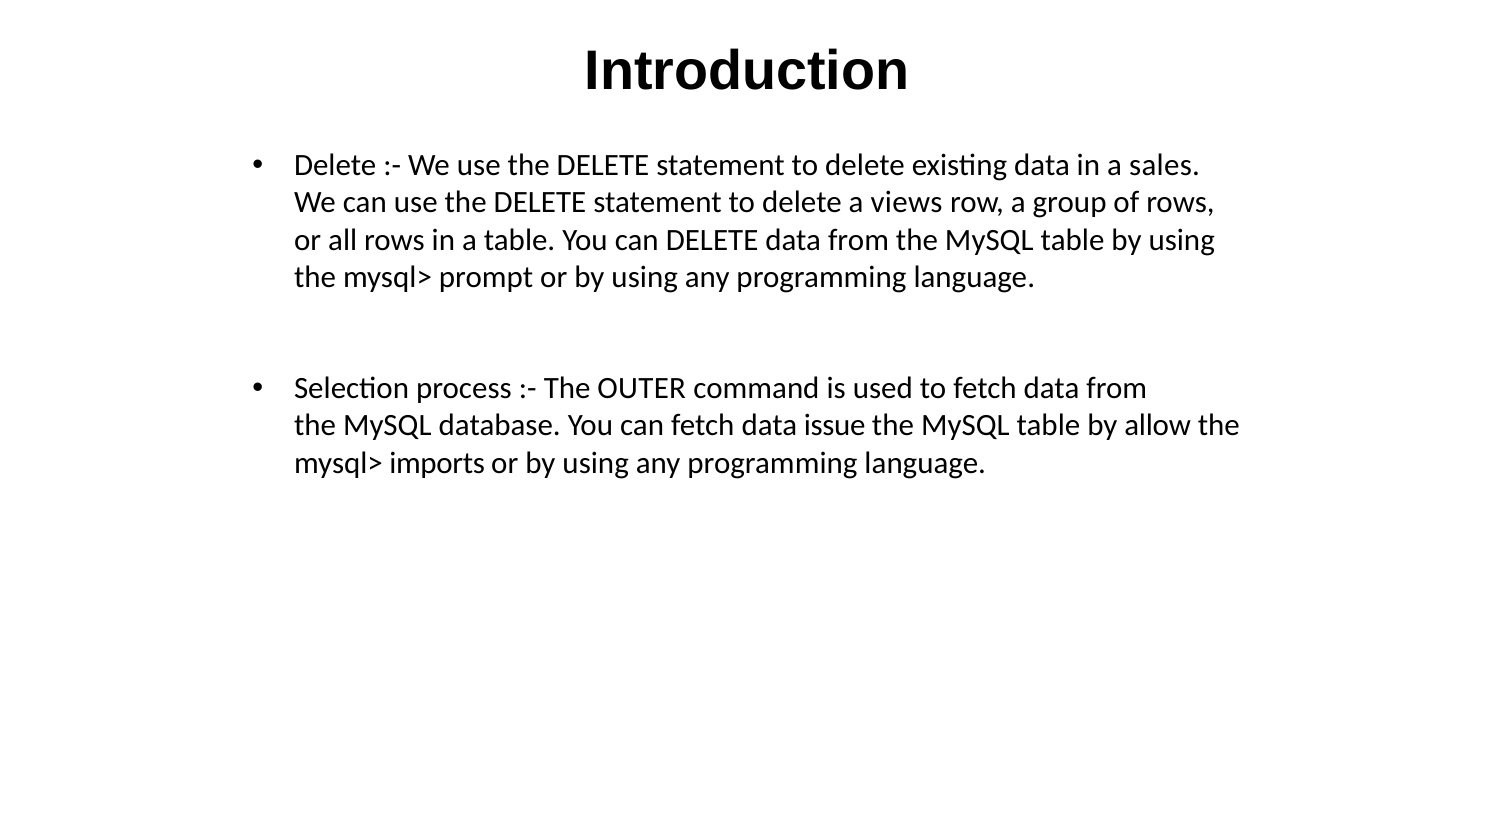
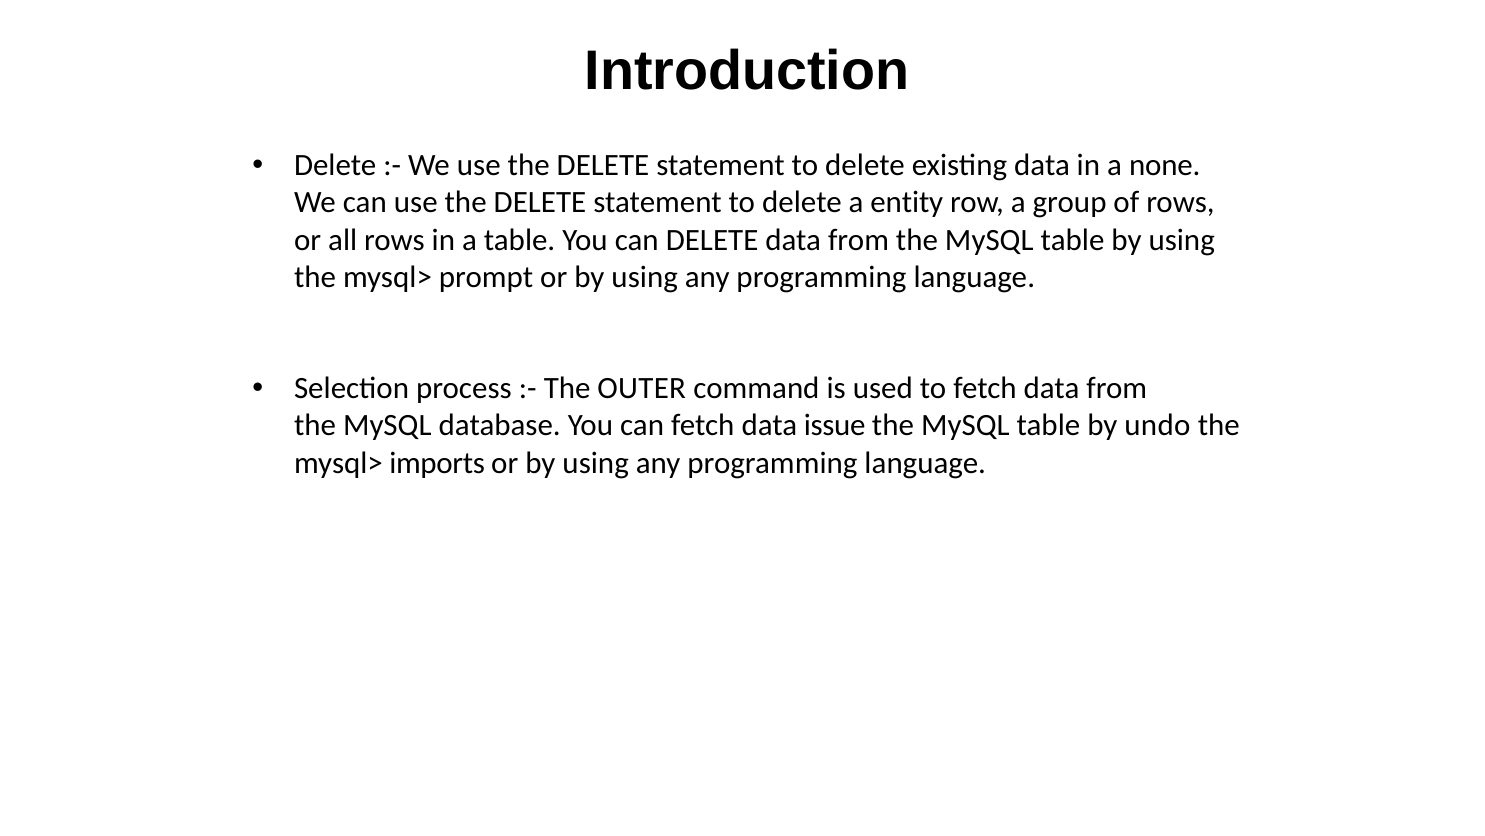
sales: sales -> none
views: views -> entity
allow: allow -> undo
